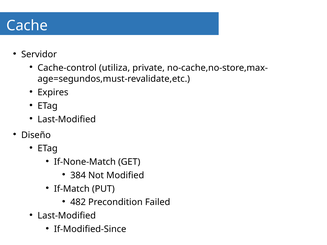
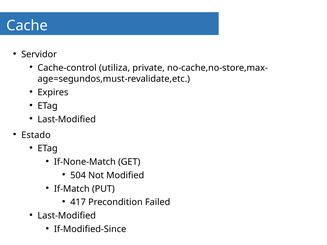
Diseño: Diseño -> Estado
384: 384 -> 504
482: 482 -> 417
